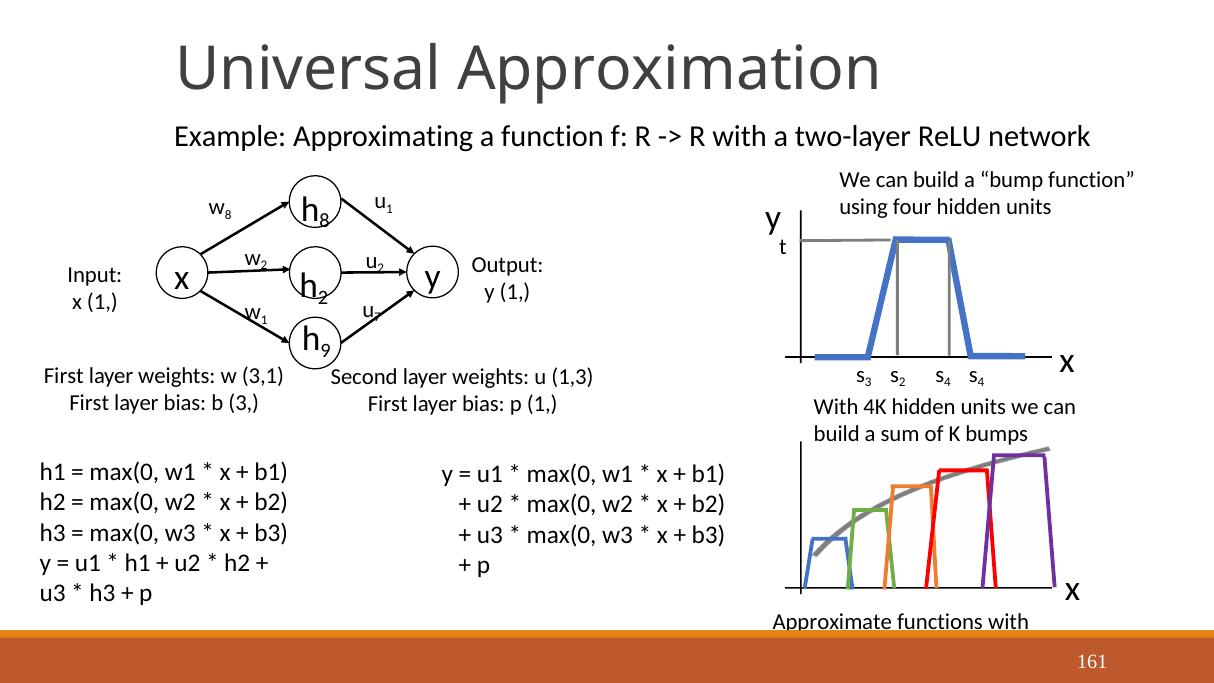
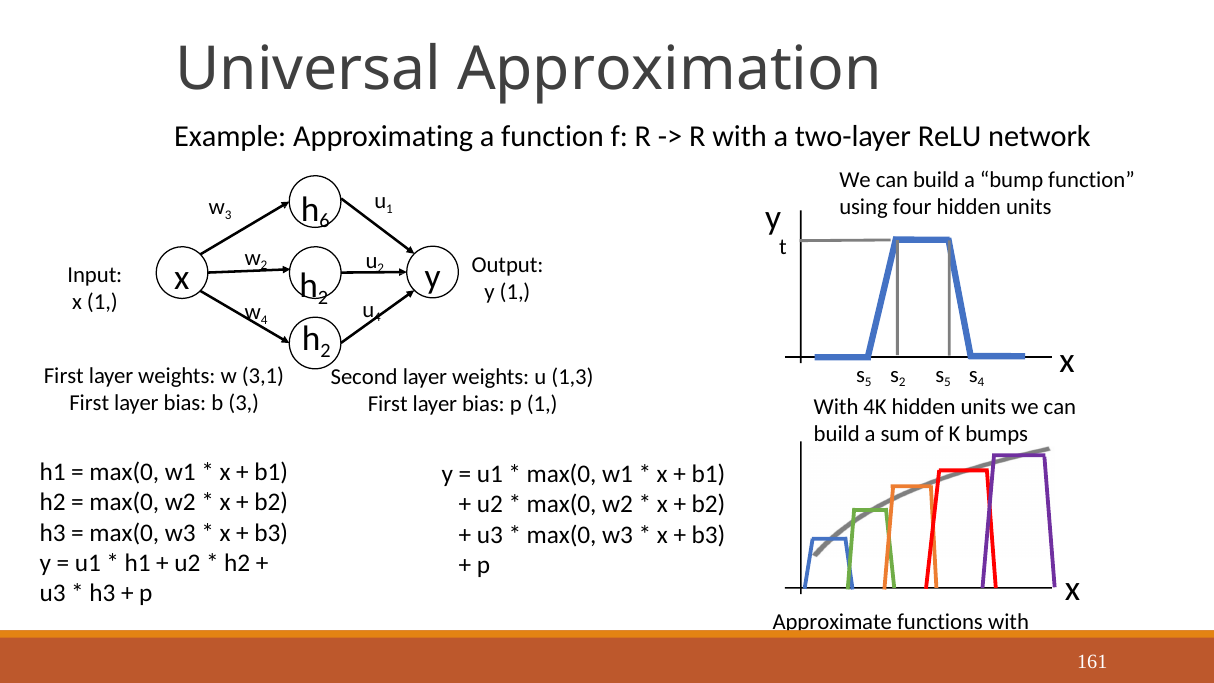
8 at (324, 221): 8 -> 6
w 8: 8 -> 3
u 7: 7 -> 4
w 1: 1 -> 4
9 at (326, 351): 9 -> 2
3 at (868, 383): 3 -> 5
4 at (948, 383): 4 -> 5
